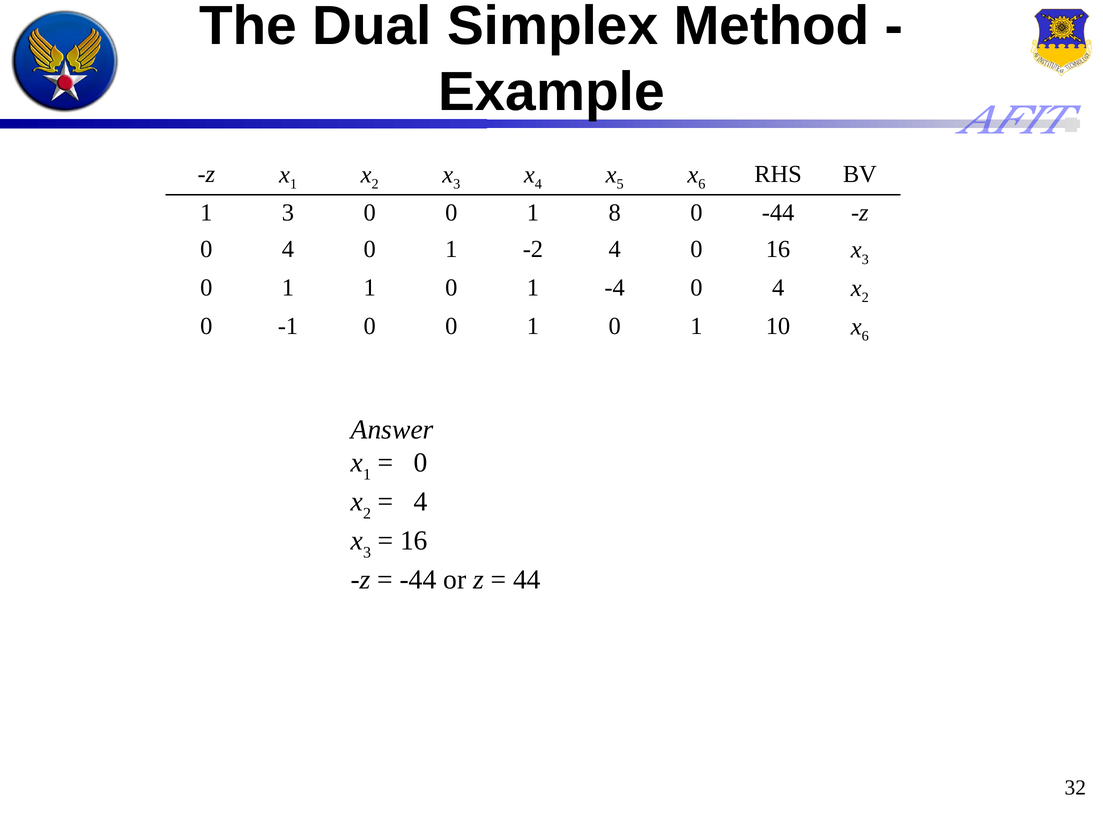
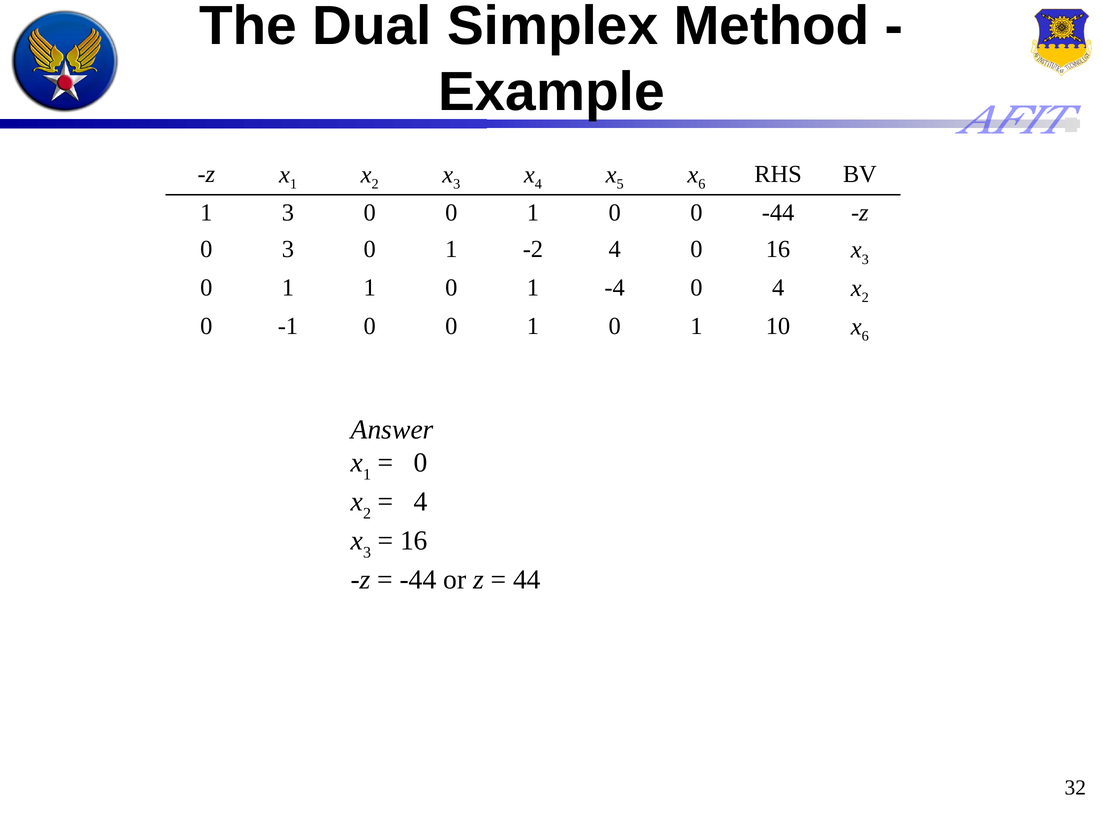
8 at (615, 213): 8 -> 0
4 at (288, 249): 4 -> 3
